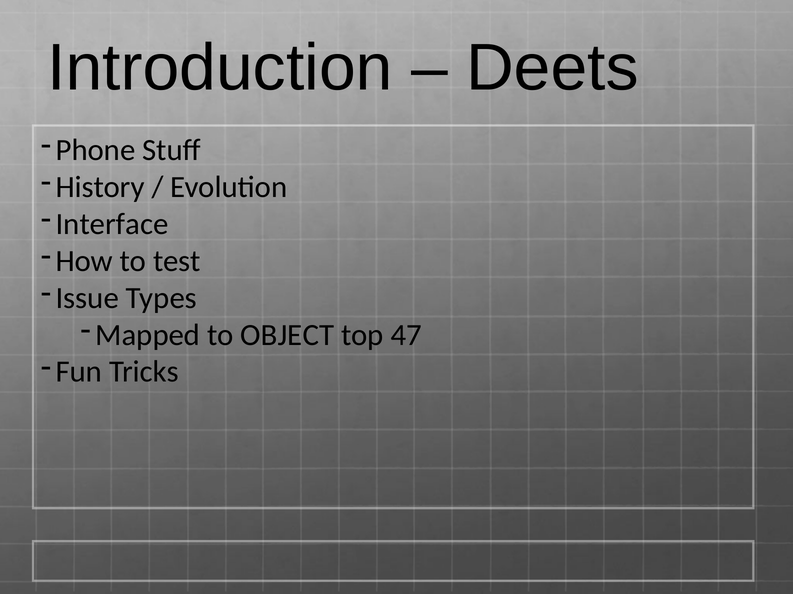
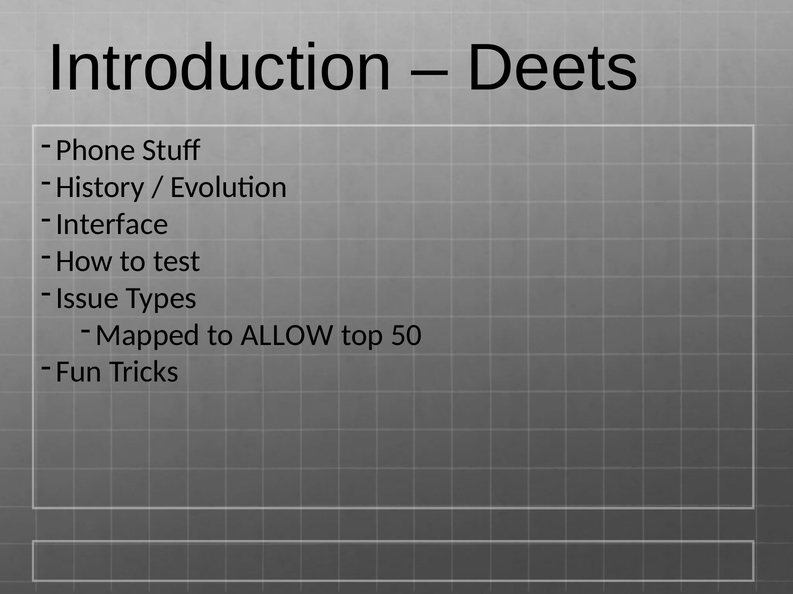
OBJECT: OBJECT -> ALLOW
47: 47 -> 50
